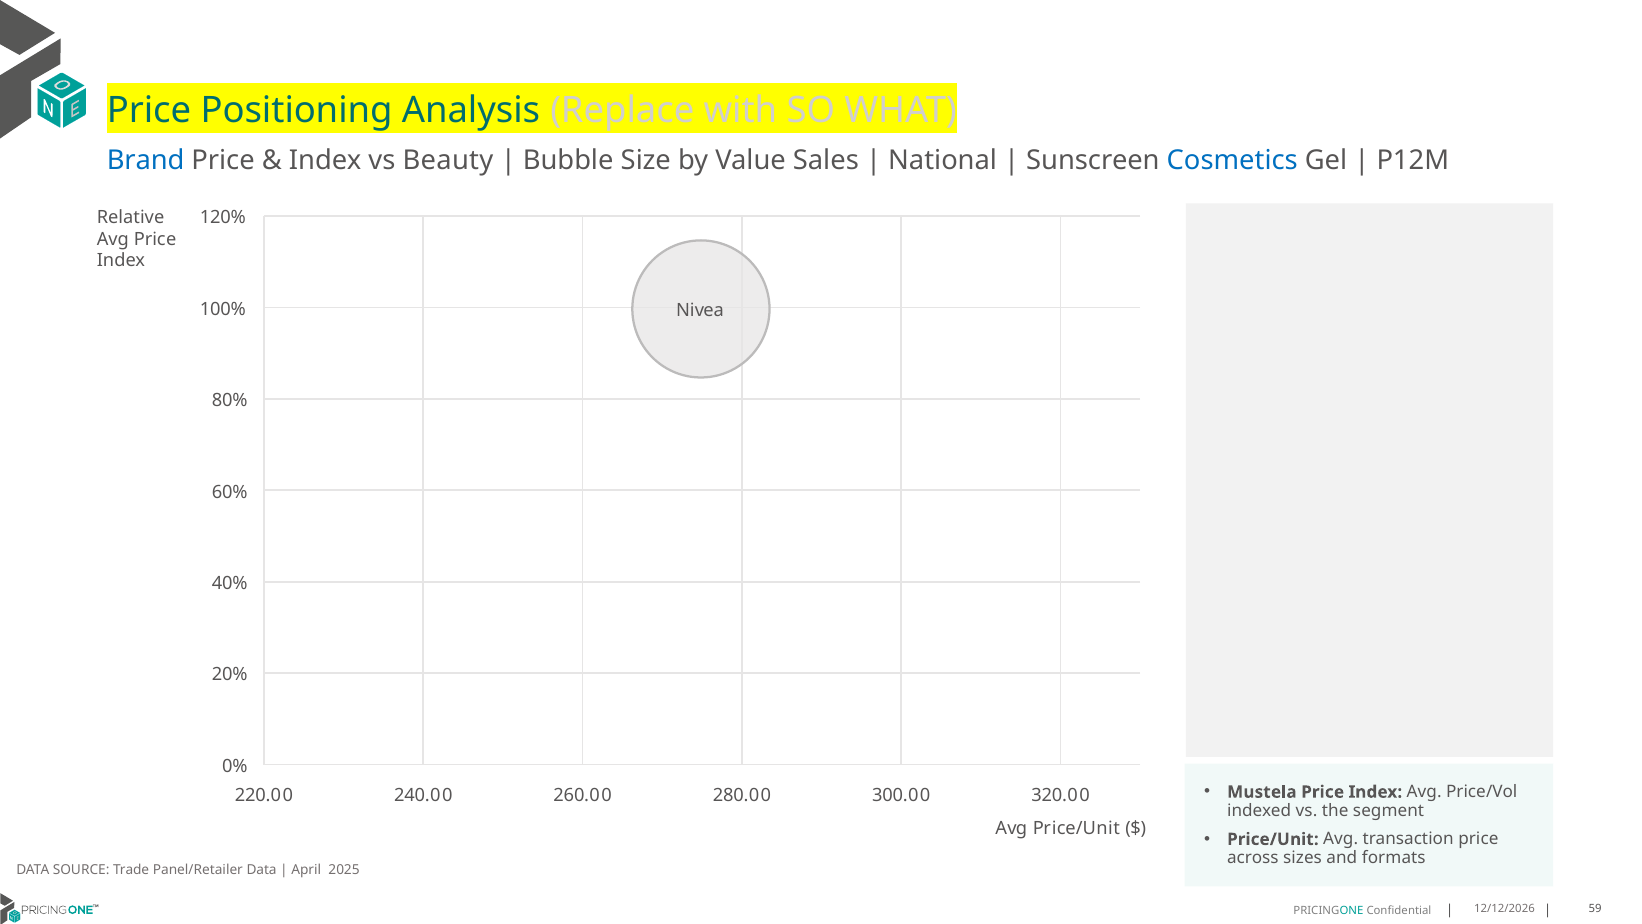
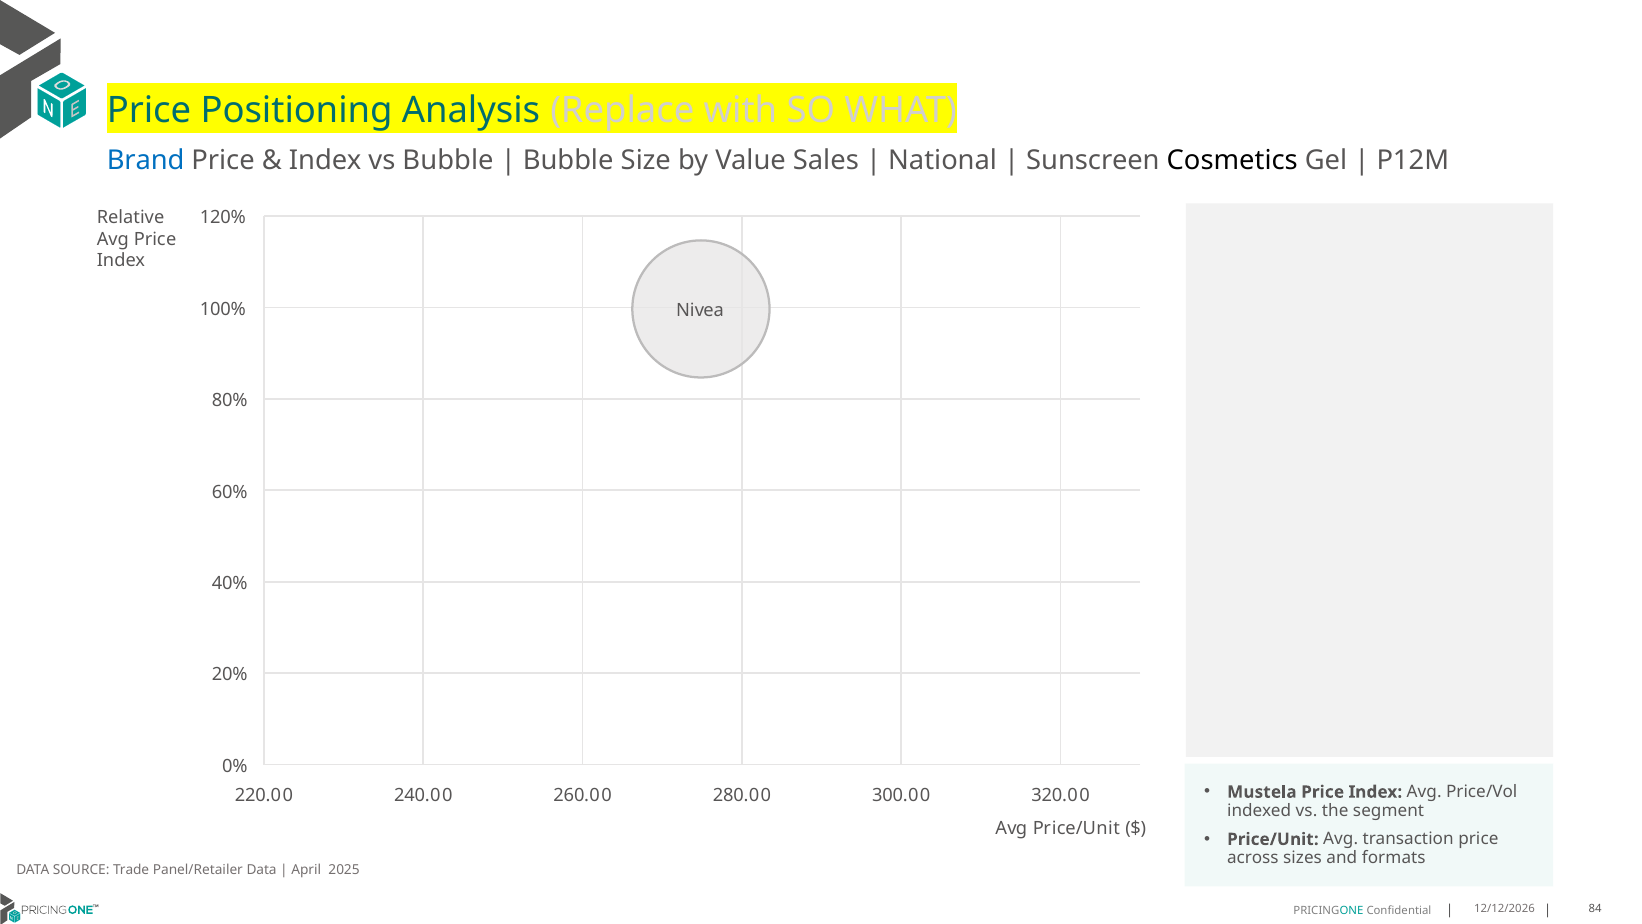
vs Beauty: Beauty -> Bubble
Cosmetics colour: blue -> black
59: 59 -> 84
